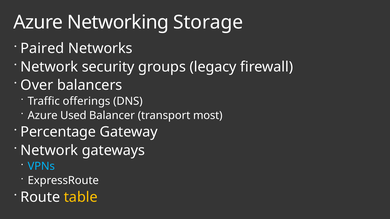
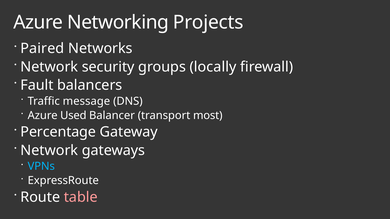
Storage: Storage -> Projects
legacy: legacy -> locally
Over: Over -> Fault
offerings: offerings -> message
table colour: yellow -> pink
